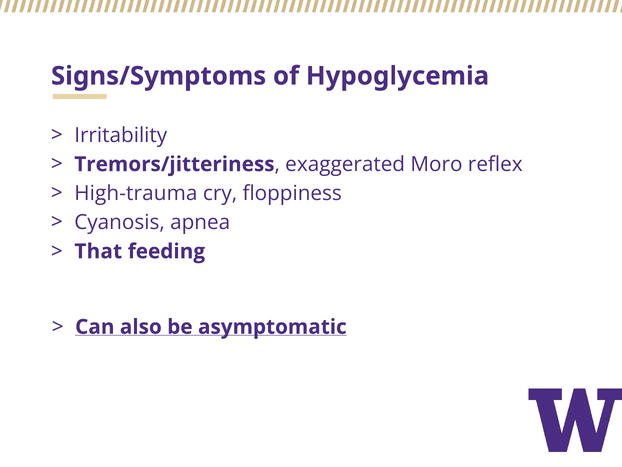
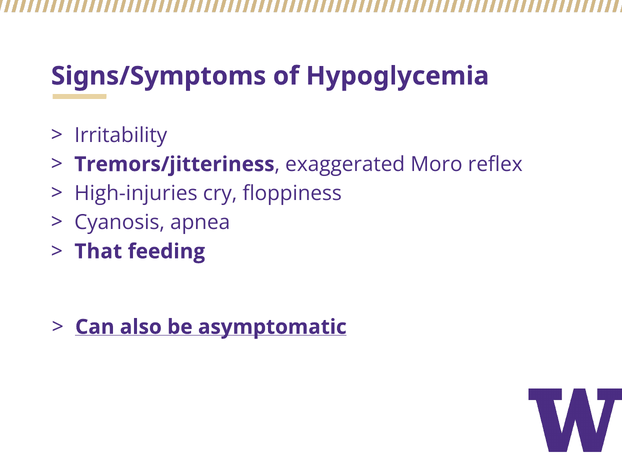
High-trauma: High-trauma -> High-injuries
